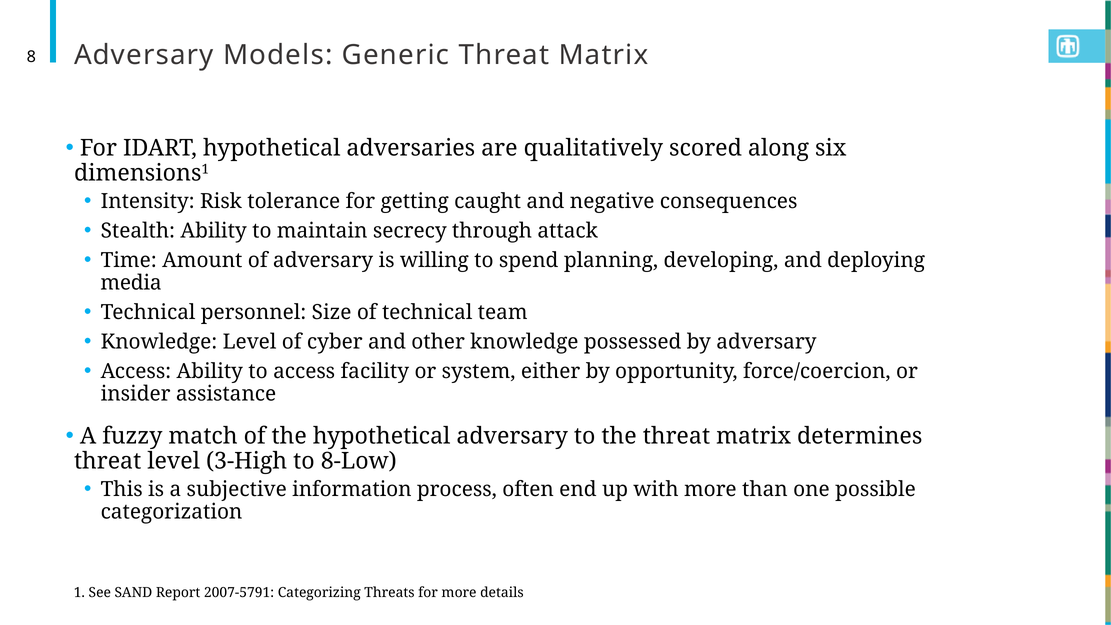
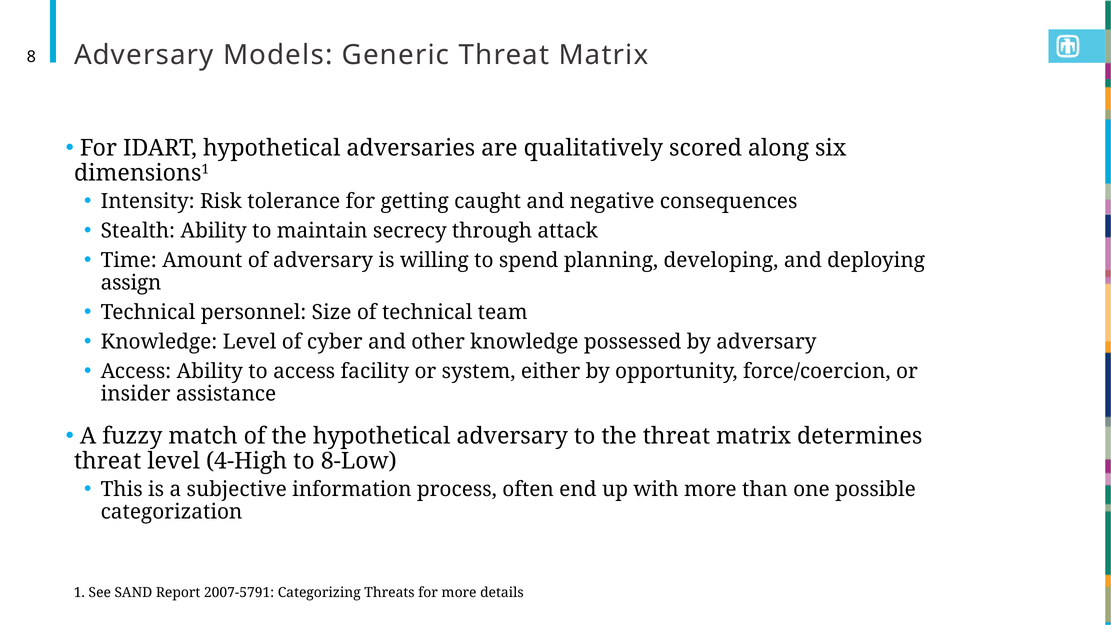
media: media -> assign
3-High: 3-High -> 4-High
